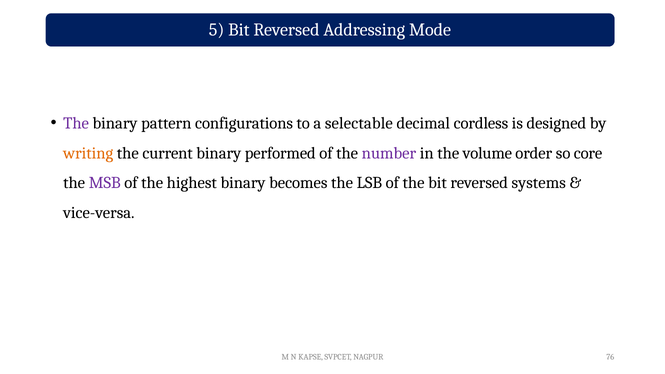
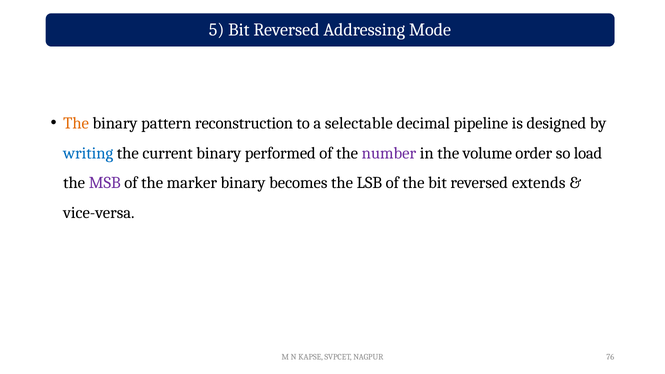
The at (76, 123) colour: purple -> orange
configurations: configurations -> reconstruction
cordless: cordless -> pipeline
writing colour: orange -> blue
core: core -> load
highest: highest -> marker
systems: systems -> extends
